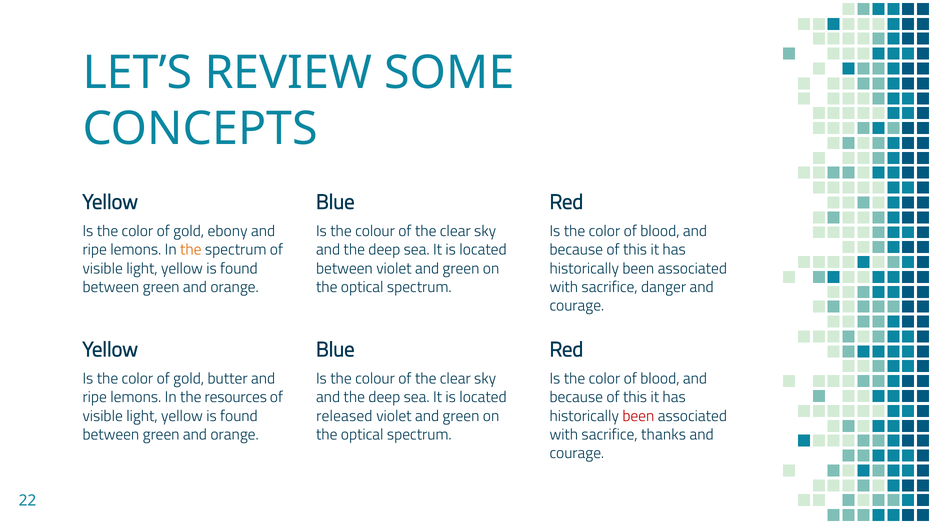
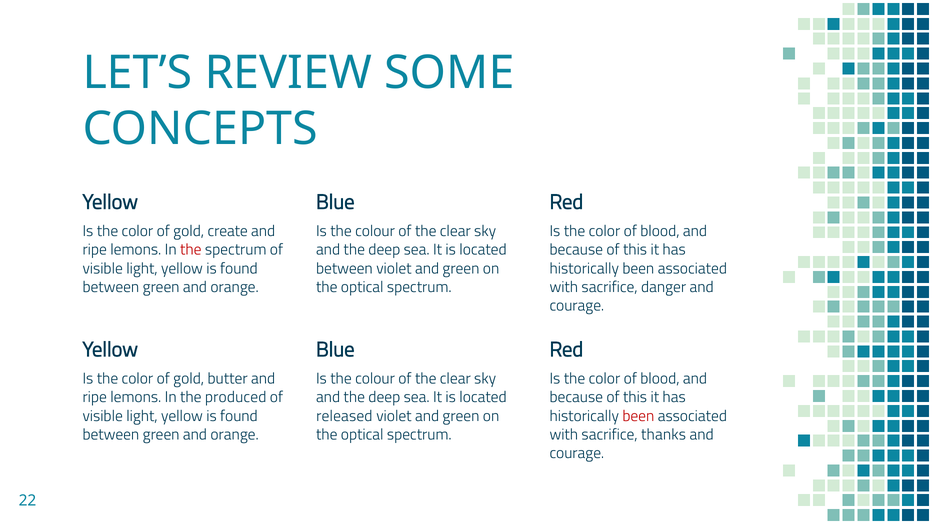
ebony: ebony -> create
the at (191, 250) colour: orange -> red
resources: resources -> produced
